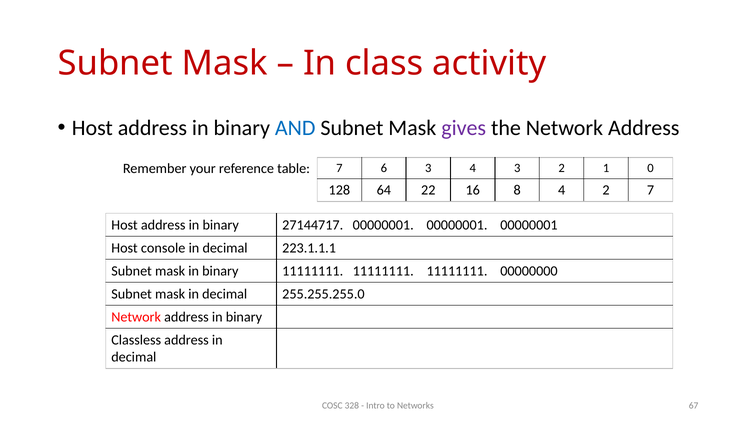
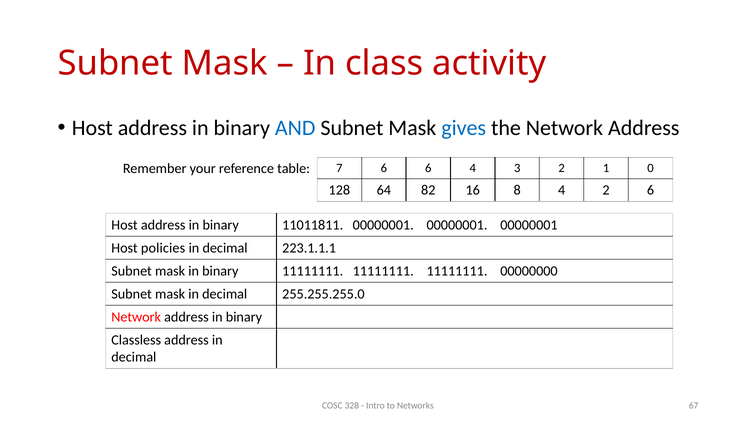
gives colour: purple -> blue
6 3: 3 -> 6
22: 22 -> 82
2 7: 7 -> 6
27144717: 27144717 -> 11011811
console: console -> policies
